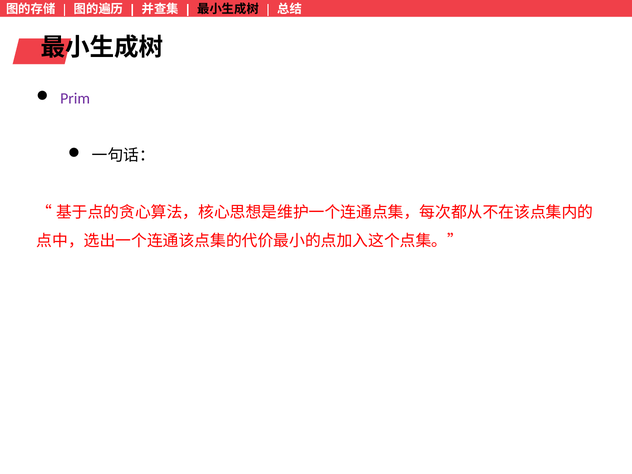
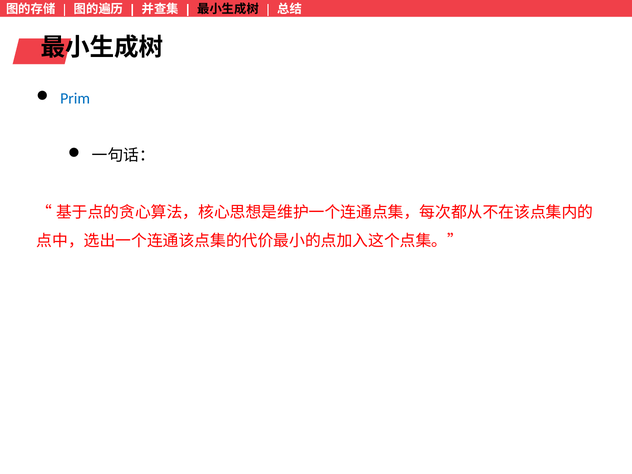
Prim colour: purple -> blue
